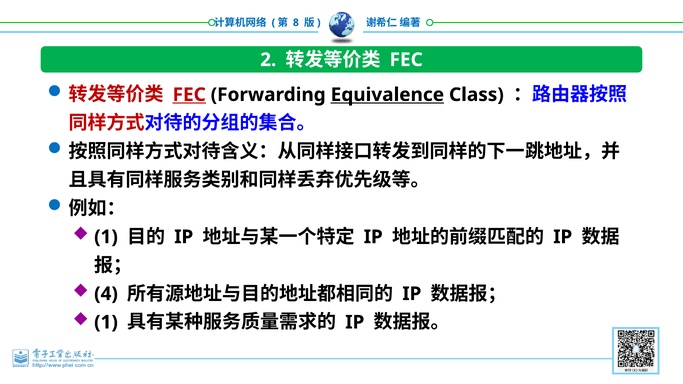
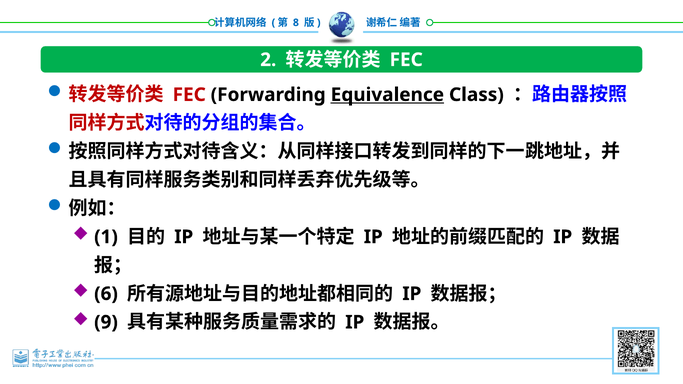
FEC at (189, 95) underline: present -> none
4: 4 -> 6
1 at (106, 322): 1 -> 9
